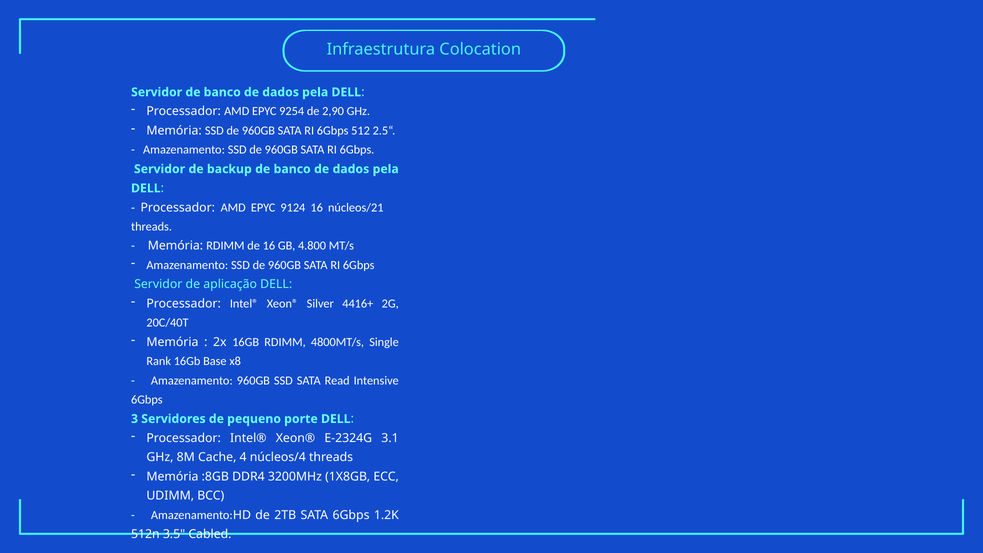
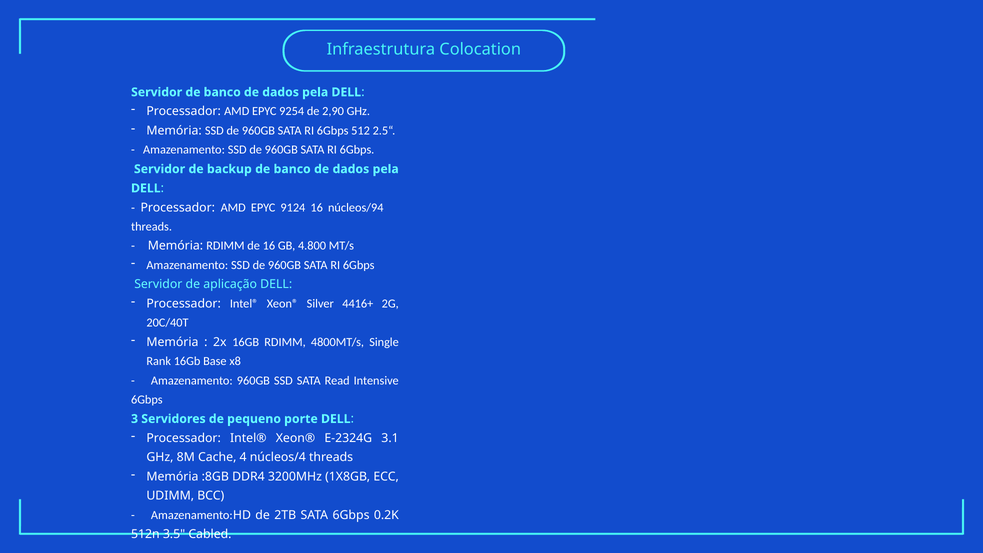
núcleos/21: núcleos/21 -> núcleos/94
1.2K: 1.2K -> 0.2K
